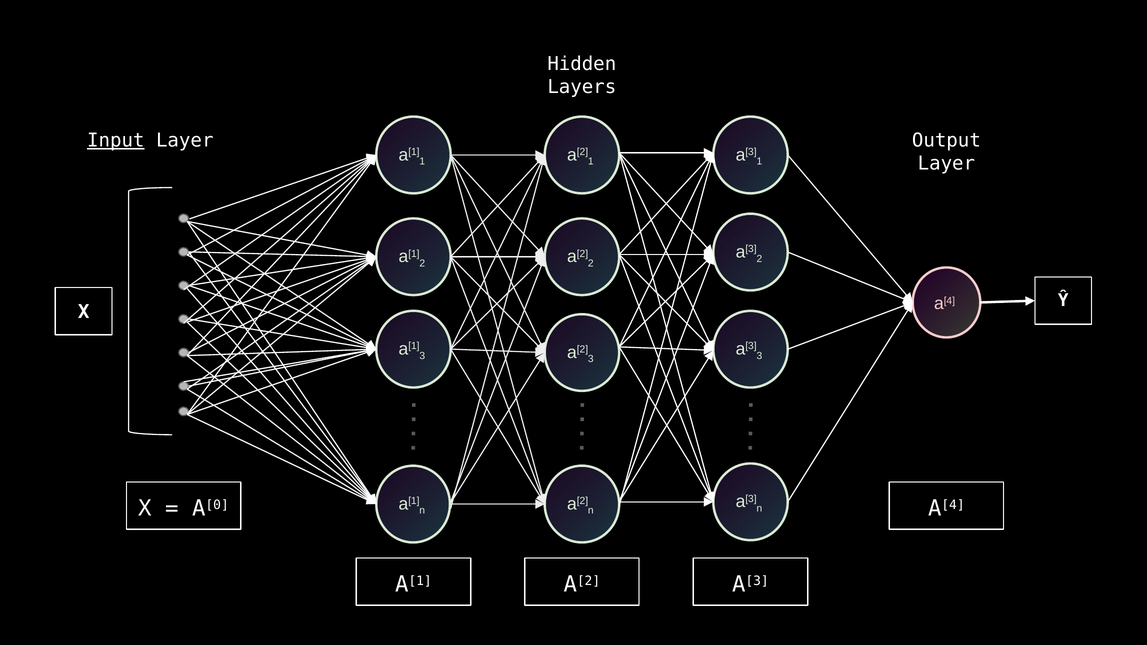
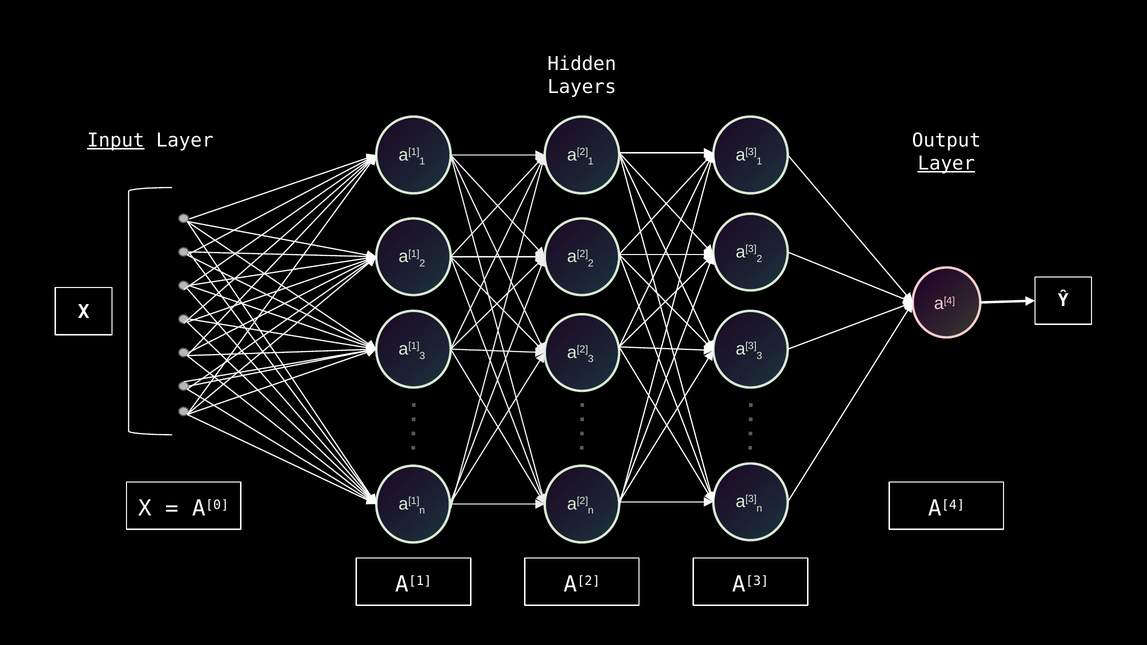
Layer at (946, 164) underline: none -> present
